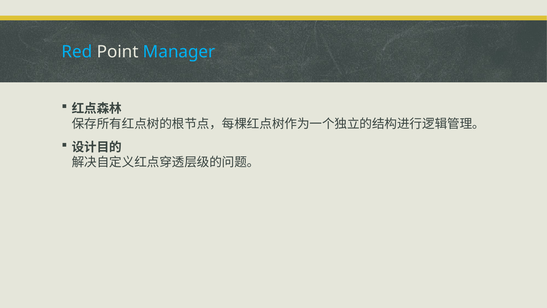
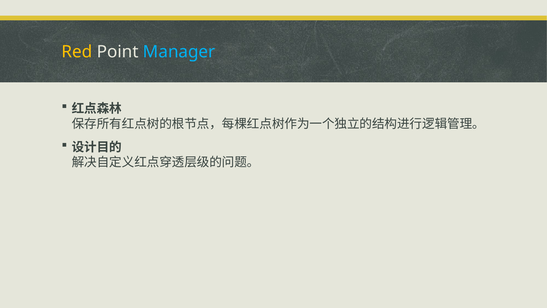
Red colour: light blue -> yellow
